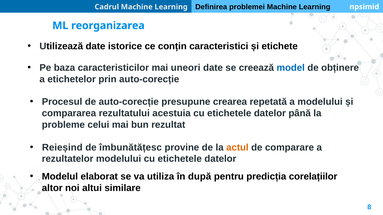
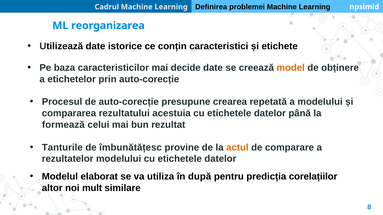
uneori: uneori -> decide
model colour: blue -> orange
probleme: probleme -> formează
Reieșind: Reieșind -> Tanturile
altui: altui -> mult
